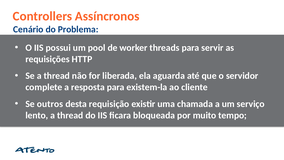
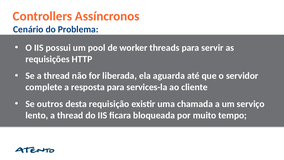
existem-la: existem-la -> services-la
